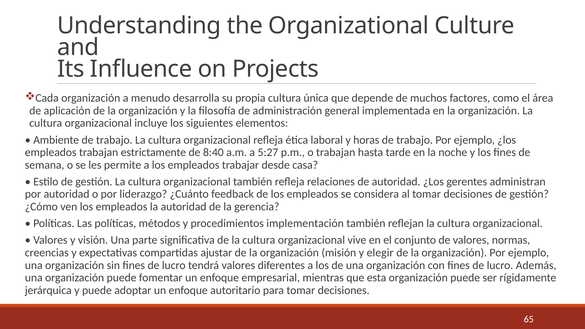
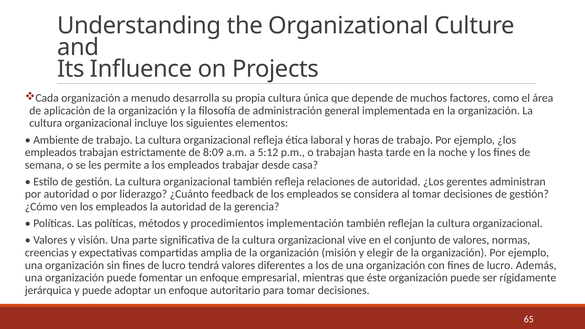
8:40: 8:40 -> 8:09
5:27: 5:27 -> 5:12
ajustar: ajustar -> amplia
esta: esta -> éste
